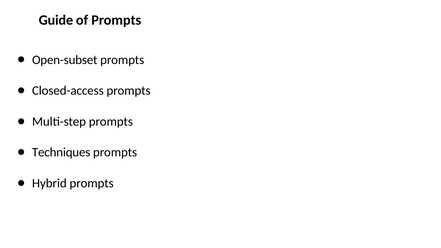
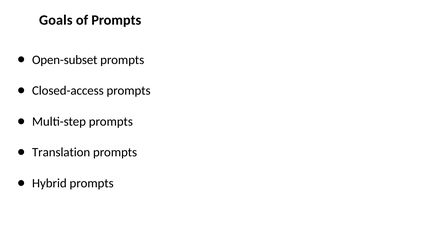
Guide: Guide -> Goals
Techniques: Techniques -> Translation
